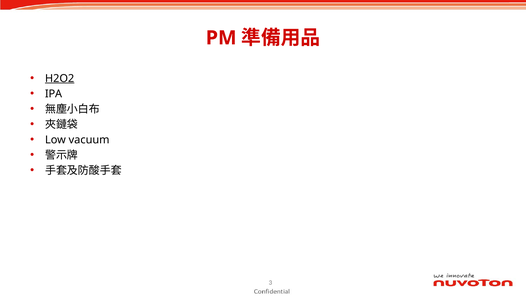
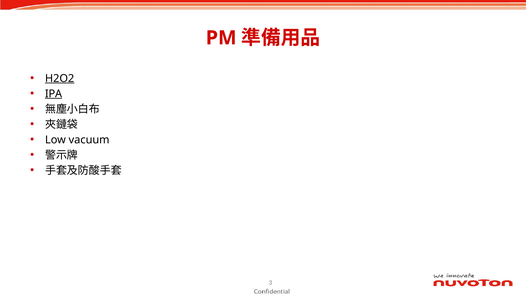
IPA underline: none -> present
